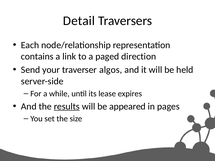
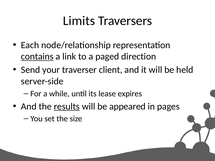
Detail: Detail -> Limits
contains underline: none -> present
algos: algos -> client
